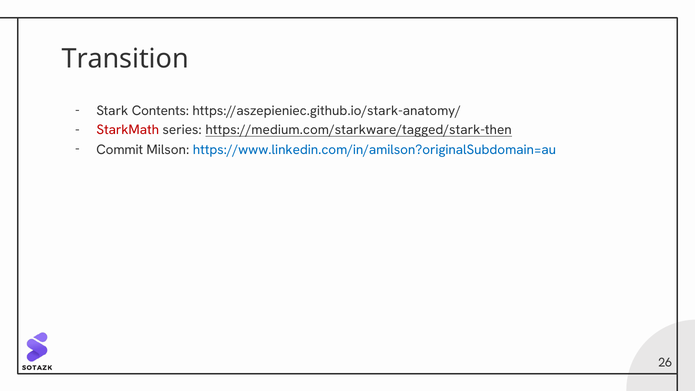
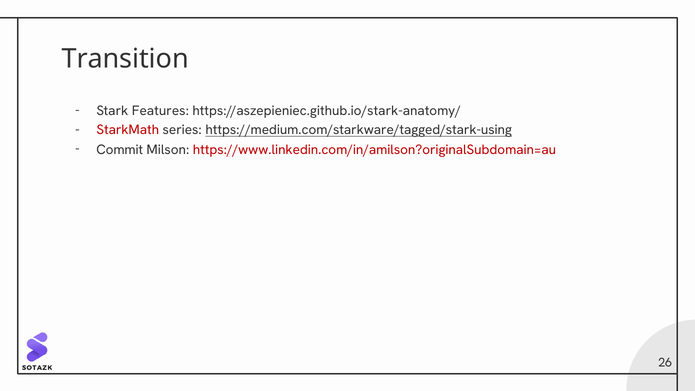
Contents: Contents -> Features
https://medium.com/starkware/tagged/stark-then: https://medium.com/starkware/tagged/stark-then -> https://medium.com/starkware/tagged/stark-using
https://www.linkedin.com/in/amilson?originalSubdomain=au colour: blue -> red
